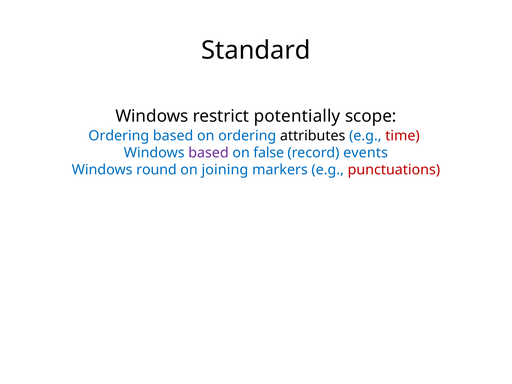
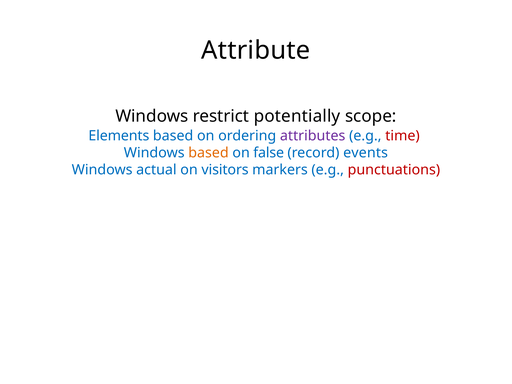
Standard: Standard -> Attribute
Ordering at (119, 136): Ordering -> Elements
attributes colour: black -> purple
based at (208, 153) colour: purple -> orange
round: round -> actual
joining: joining -> visitors
